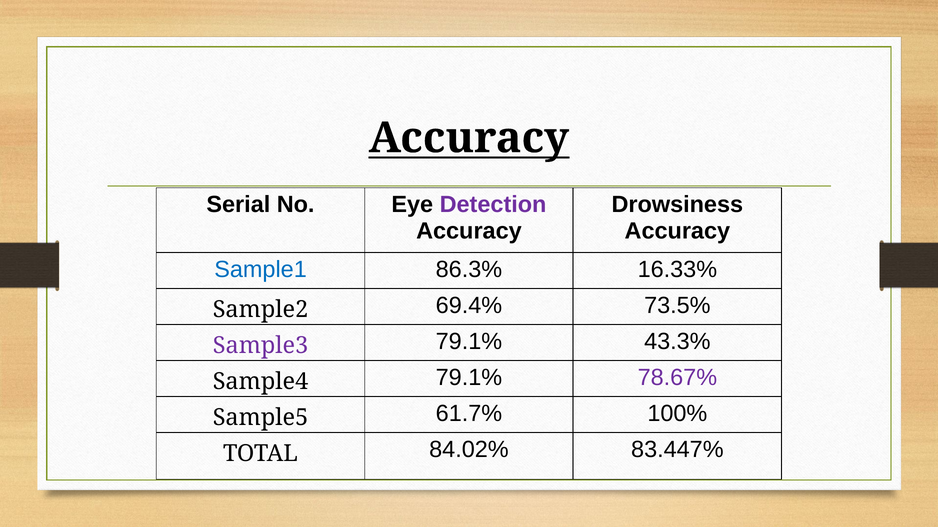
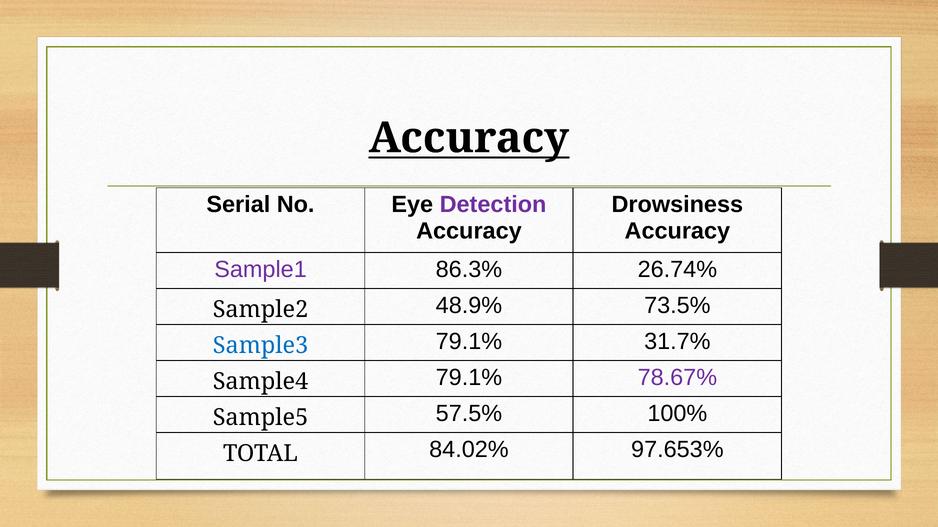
Sample1 colour: blue -> purple
16.33%: 16.33% -> 26.74%
69.4%: 69.4% -> 48.9%
Sample3 colour: purple -> blue
43.3%: 43.3% -> 31.7%
61.7%: 61.7% -> 57.5%
83.447%: 83.447% -> 97.653%
